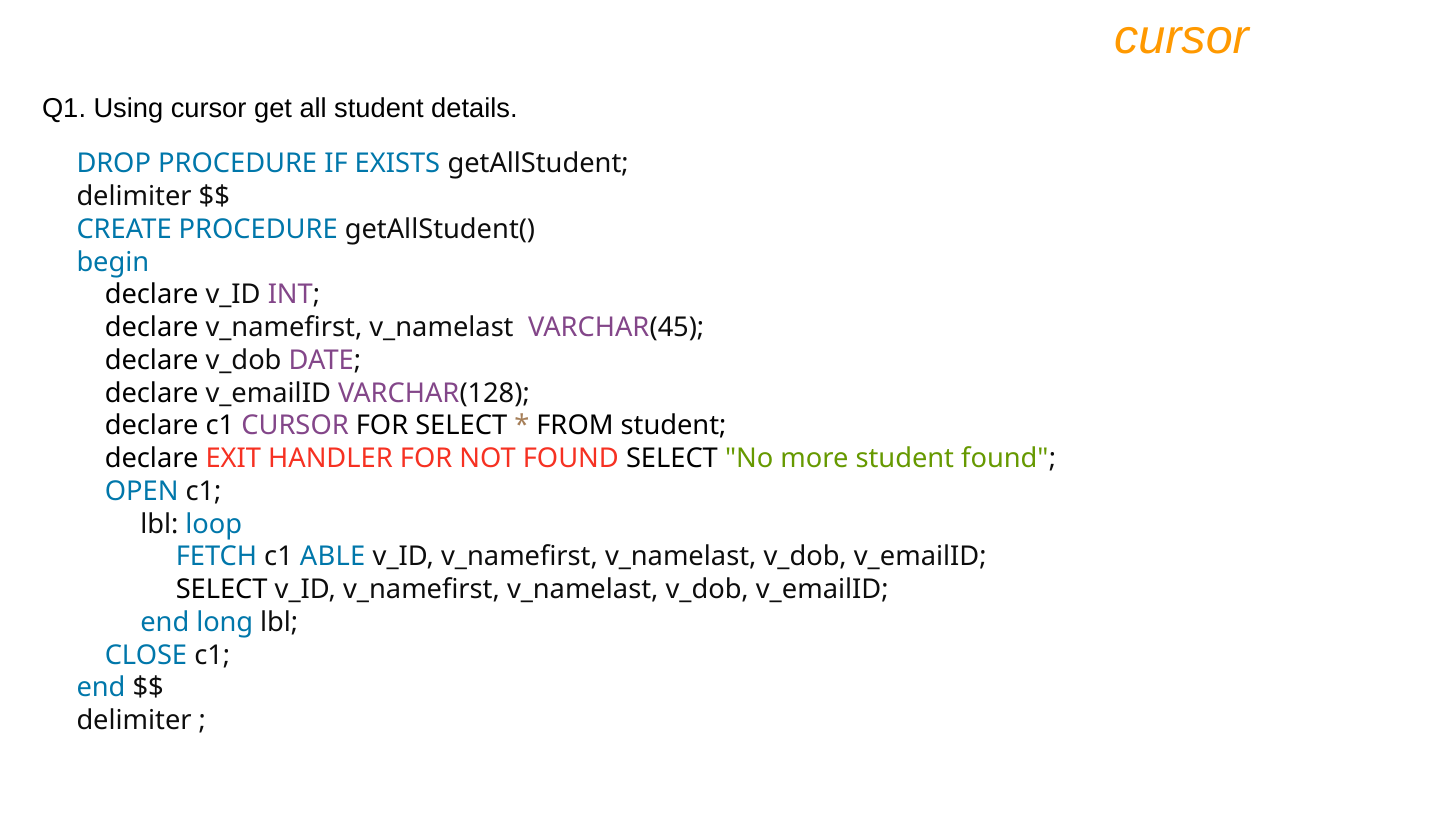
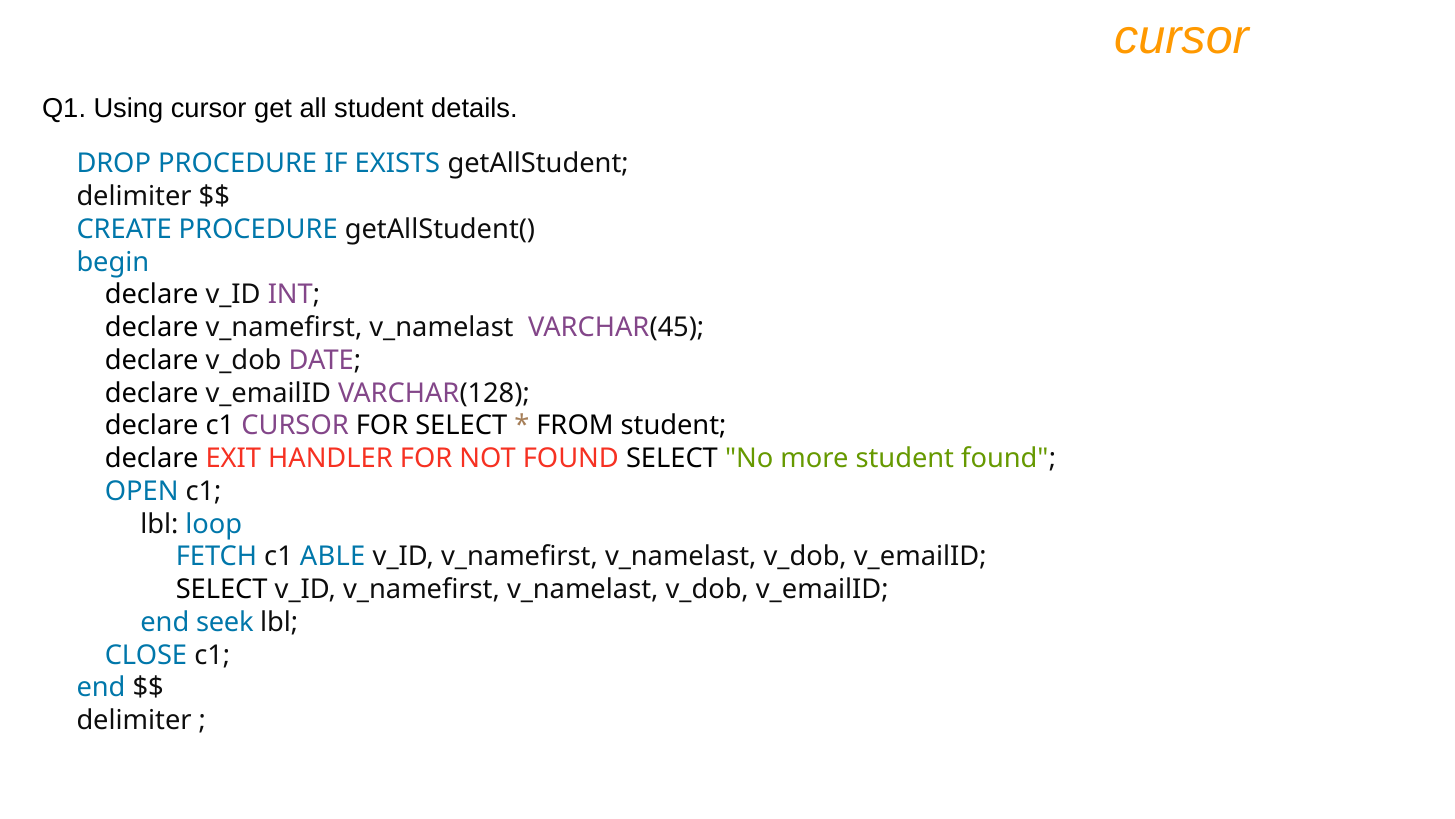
long: long -> seek
